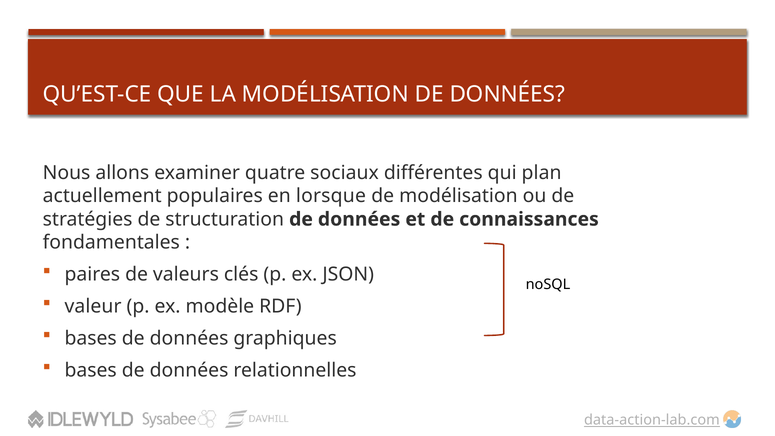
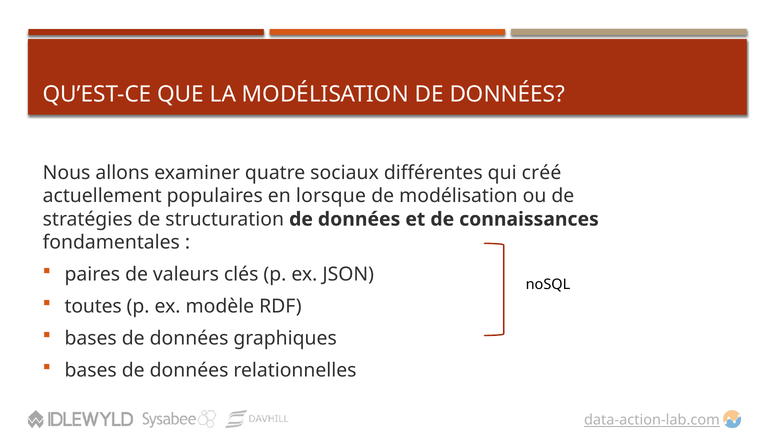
plan: plan -> créé
valeur: valeur -> toutes
